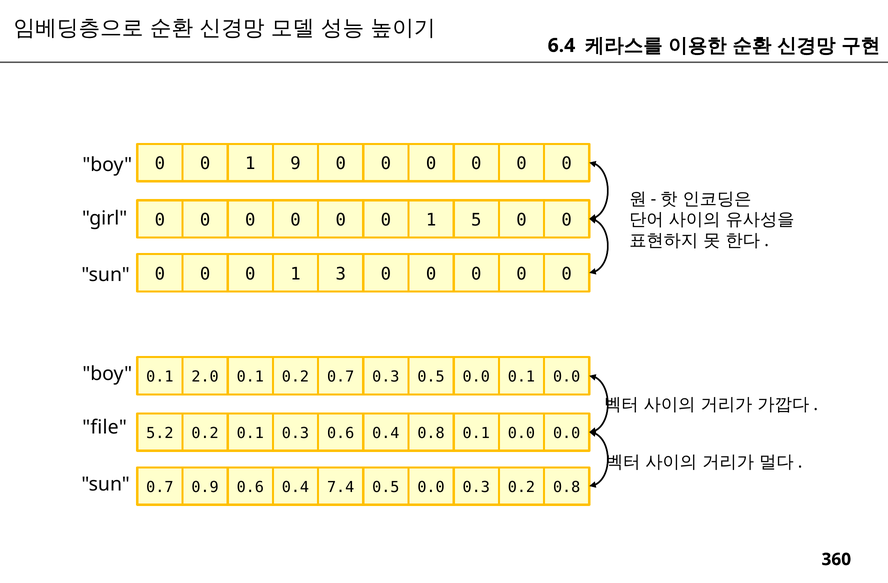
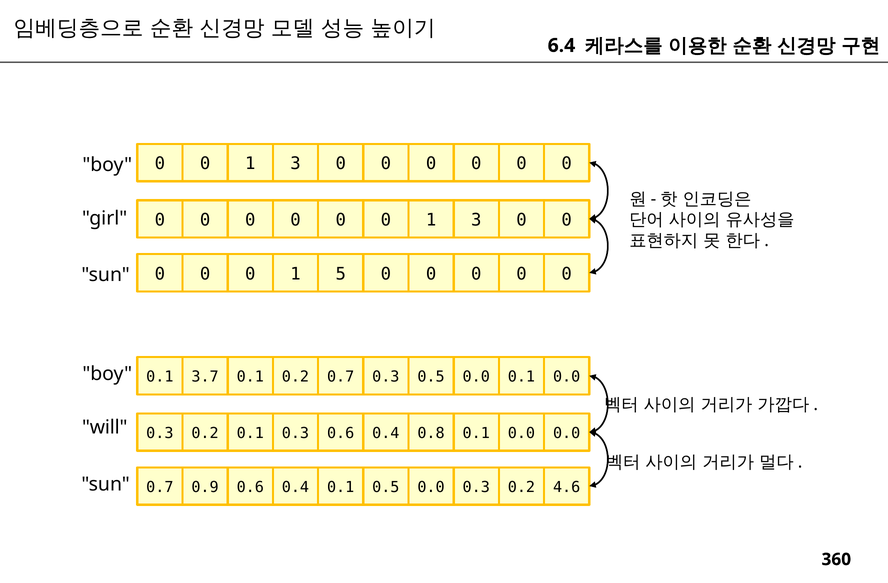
9 at (296, 164): 9 -> 3
5 at (476, 220): 5 -> 3
3: 3 -> 5
2.0: 2.0 -> 3.7
file: file -> will
5.2 at (160, 433): 5.2 -> 0.3
0.4 7.4: 7.4 -> 0.1
0.2 0.8: 0.8 -> 4.6
